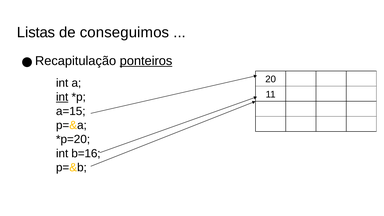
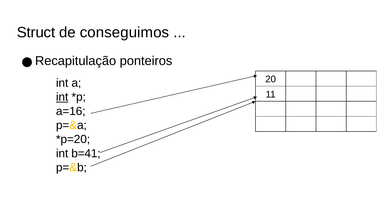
Listas: Listas -> Struct
ponteiros underline: present -> none
a=15: a=15 -> a=16
b=16: b=16 -> b=41
